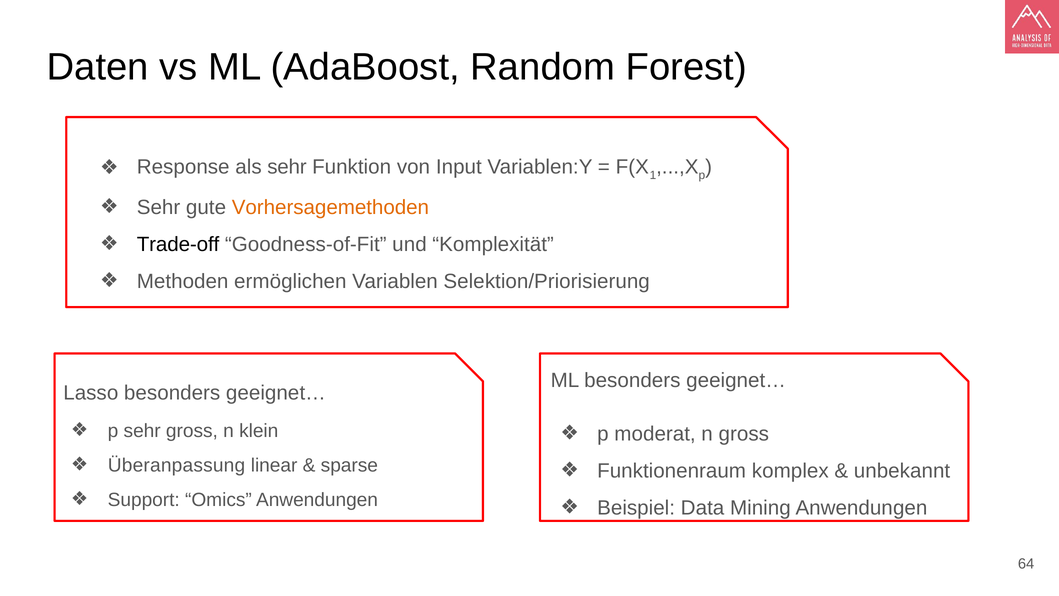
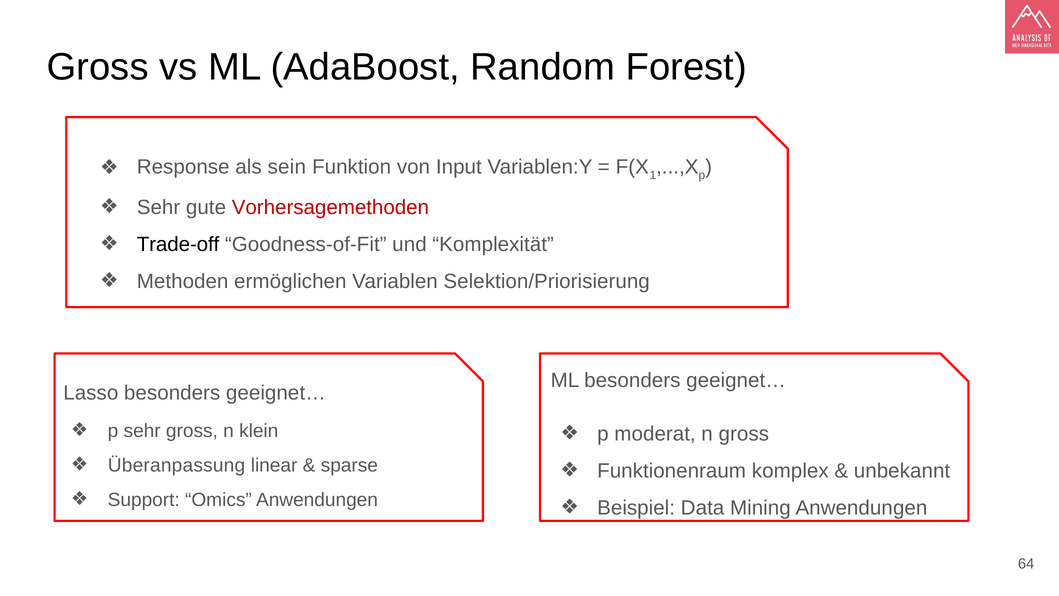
Daten at (98, 67): Daten -> Gross
als sehr: sehr -> sein
Vorhersagemethoden colour: orange -> red
